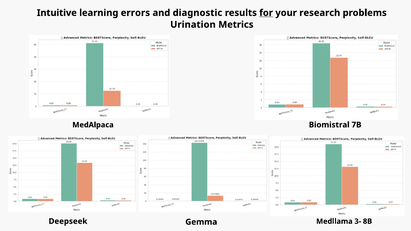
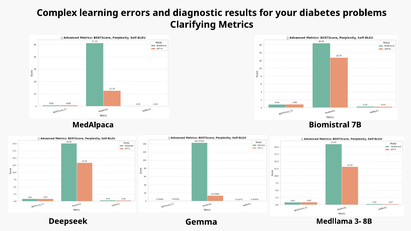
Intuitive: Intuitive -> Complex
for underline: present -> none
research: research -> diabetes
Urination: Urination -> Clarifying
